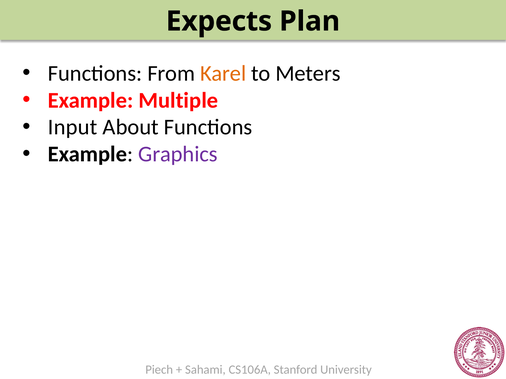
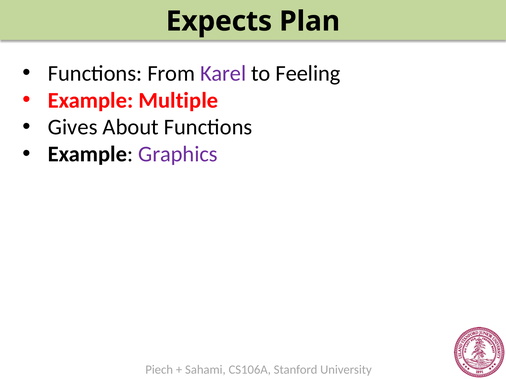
Karel colour: orange -> purple
Meters: Meters -> Feeling
Input: Input -> Gives
